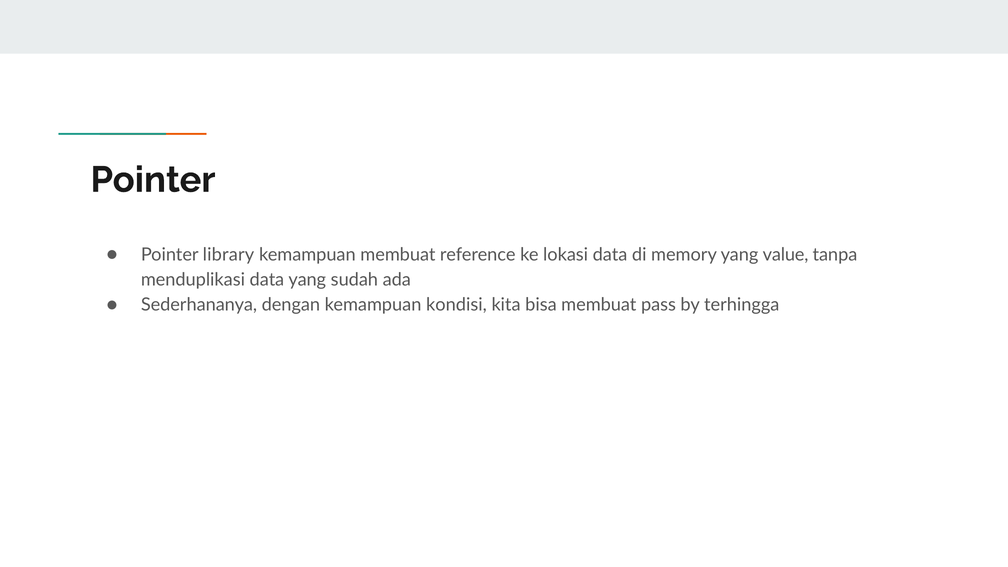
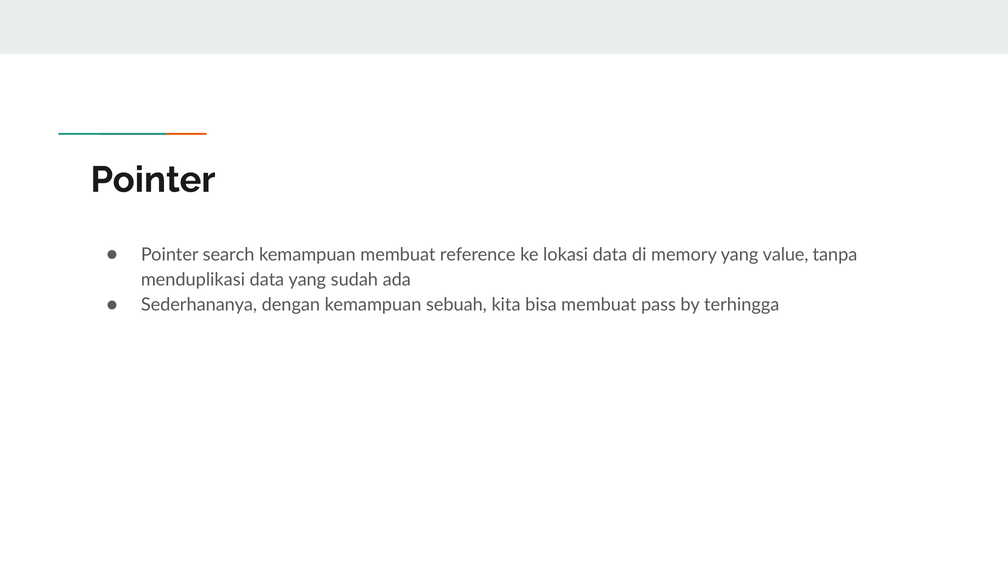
library: library -> search
kondisi: kondisi -> sebuah
